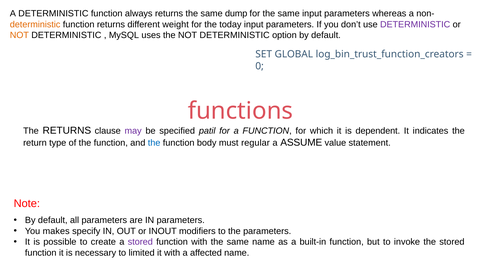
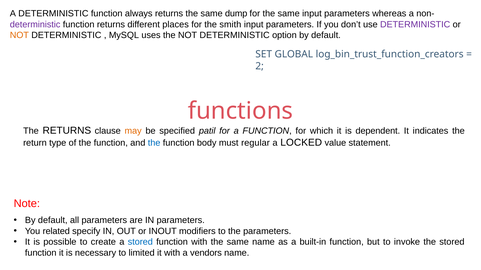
deterministic at (35, 24) colour: orange -> purple
weight: weight -> places
today: today -> smith
0: 0 -> 2
may colour: purple -> orange
ASSUME: ASSUME -> LOCKED
makes: makes -> related
stored at (140, 242) colour: purple -> blue
affected: affected -> vendors
